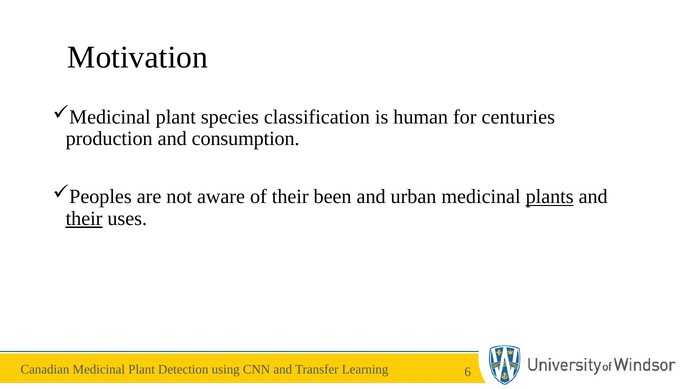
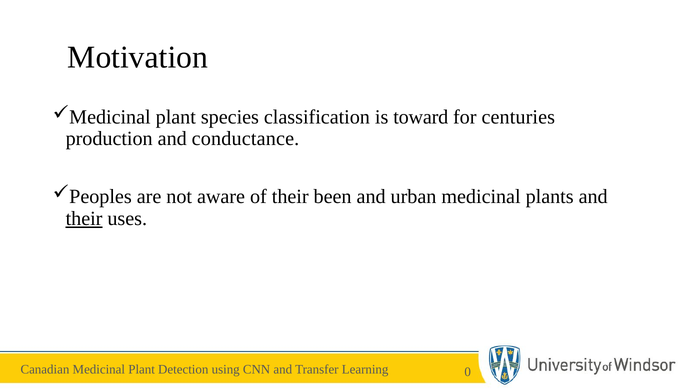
human: human -> toward
consumption: consumption -> conductance
plants underline: present -> none
6: 6 -> 0
